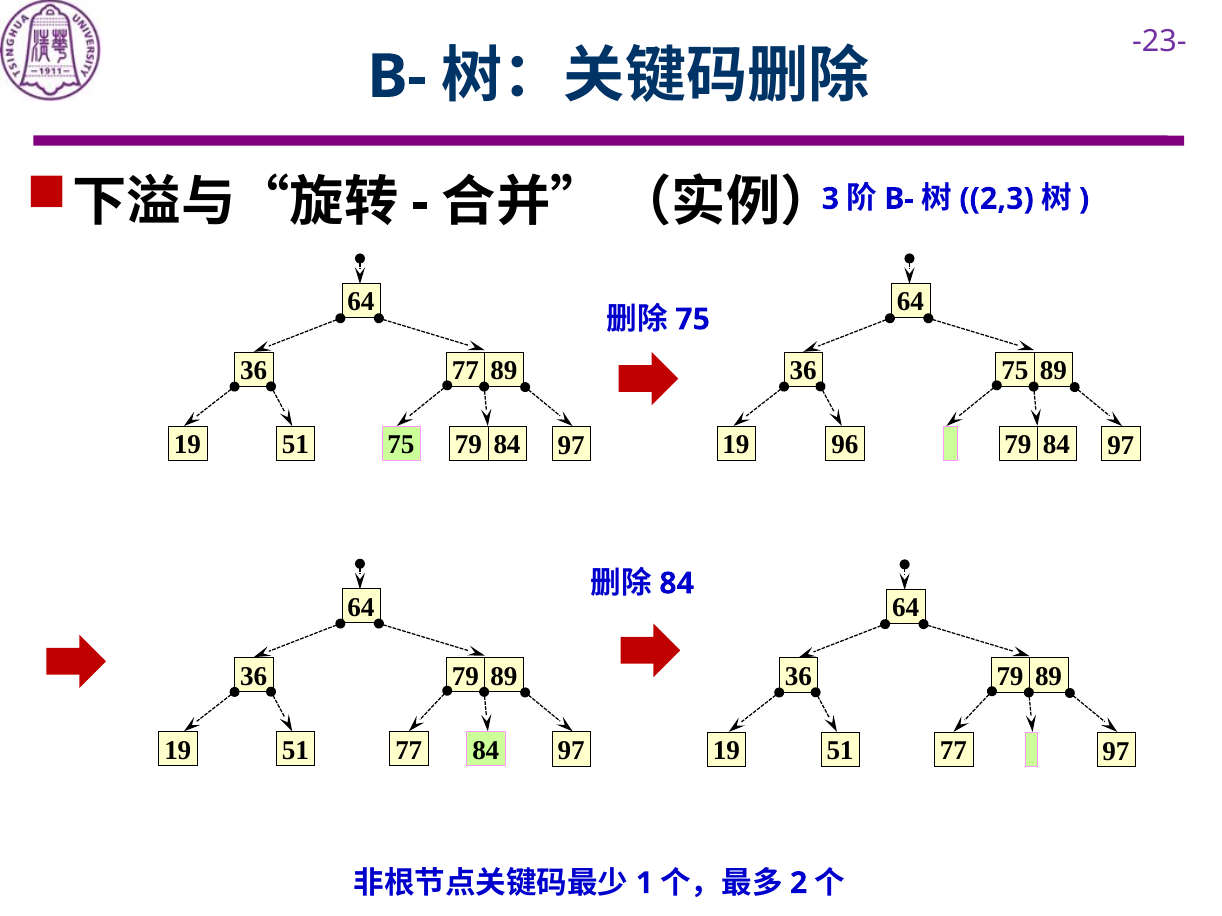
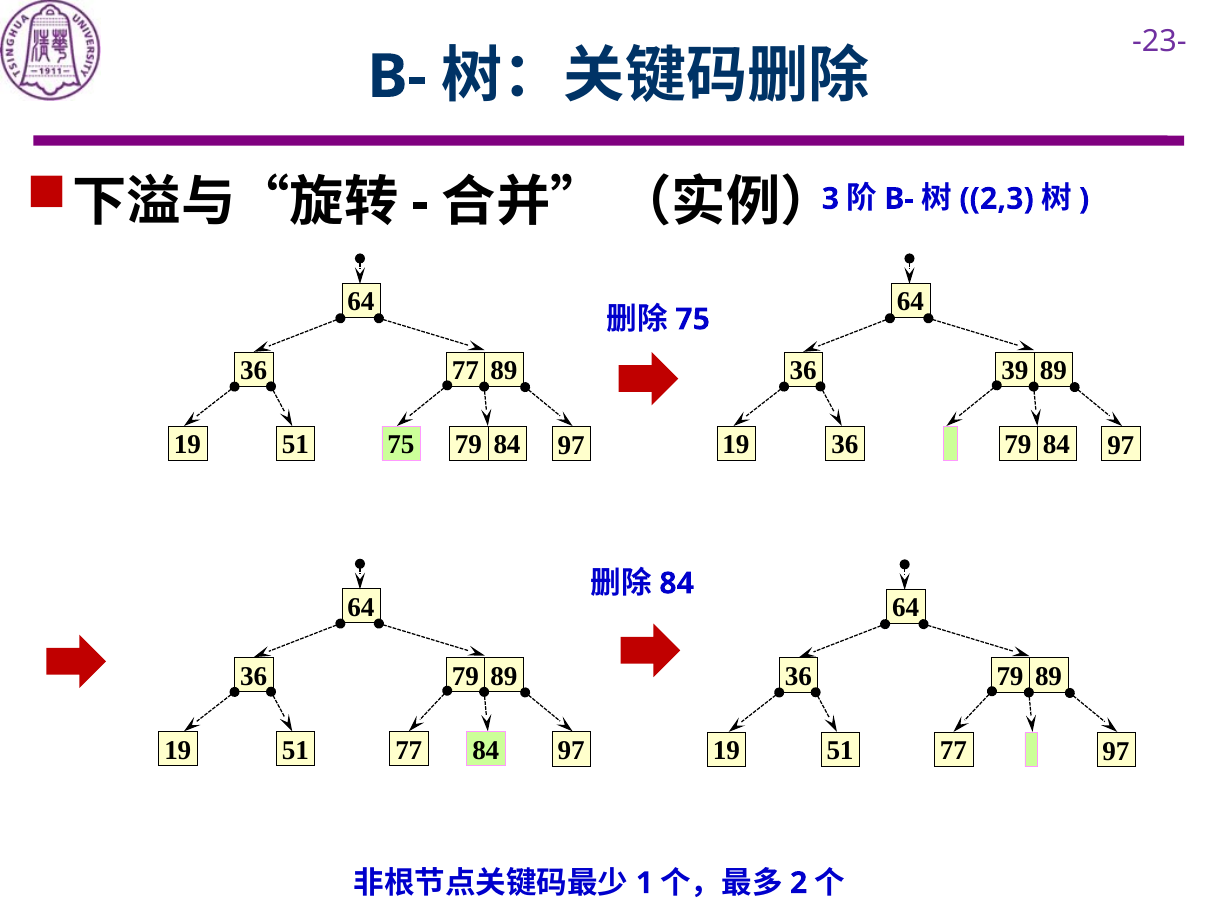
36 75: 75 -> 39
19 96: 96 -> 36
